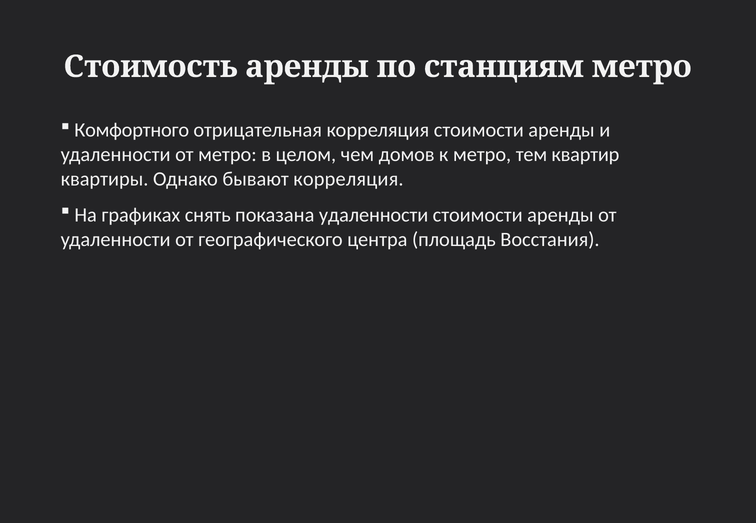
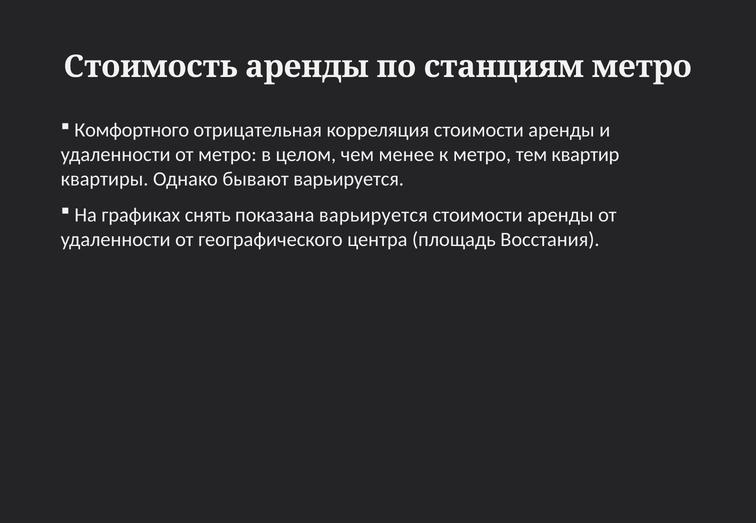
домов: домов -> менее
бывают корреляция: корреляция -> варьируется
показана удаленности: удаленности -> варьируется
